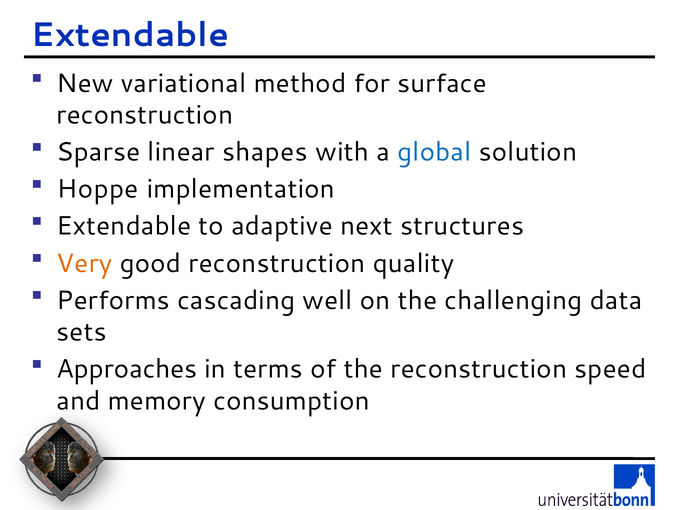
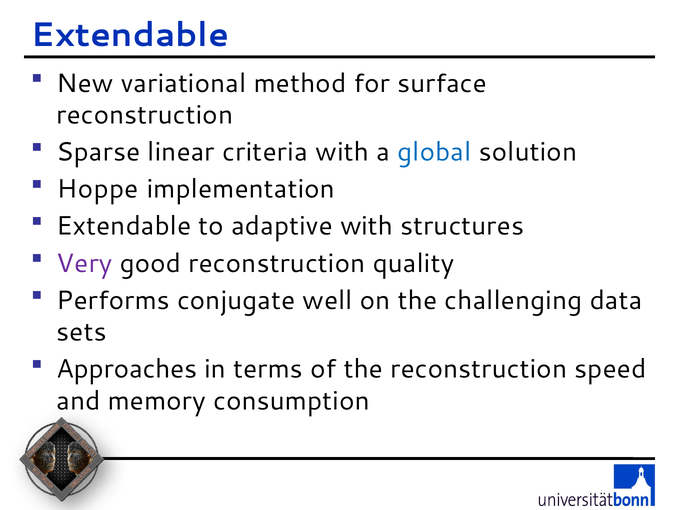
shapes: shapes -> criteria
adaptive next: next -> with
Very colour: orange -> purple
cascading: cascading -> conjugate
